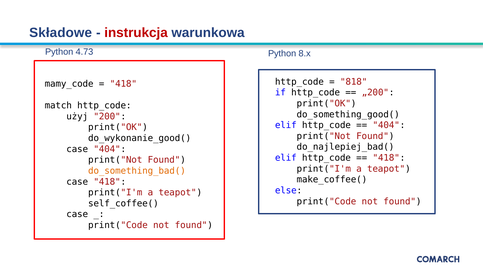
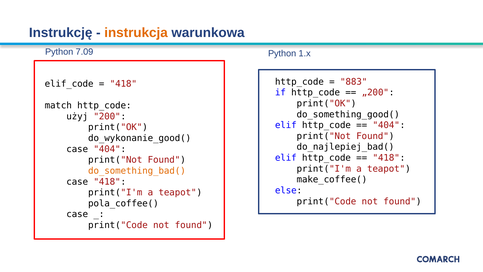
Składowe: Składowe -> Instrukcję
instrukcja colour: red -> orange
4.73: 4.73 -> 7.09
8.x: 8.x -> 1.x
818: 818 -> 883
mamy_code: mamy_code -> elif_code
self_coffee(: self_coffee( -> pola_coffee(
